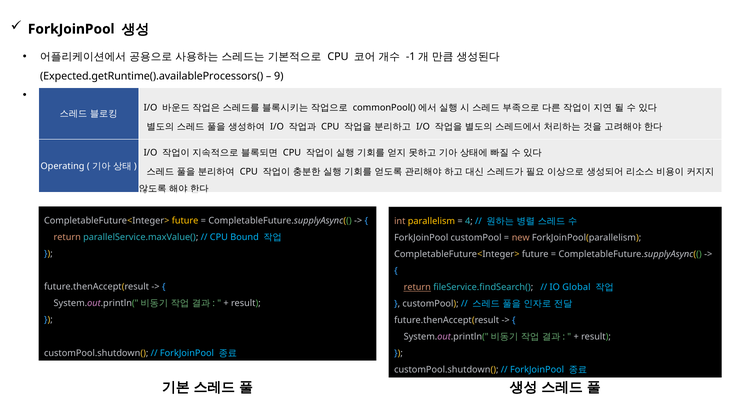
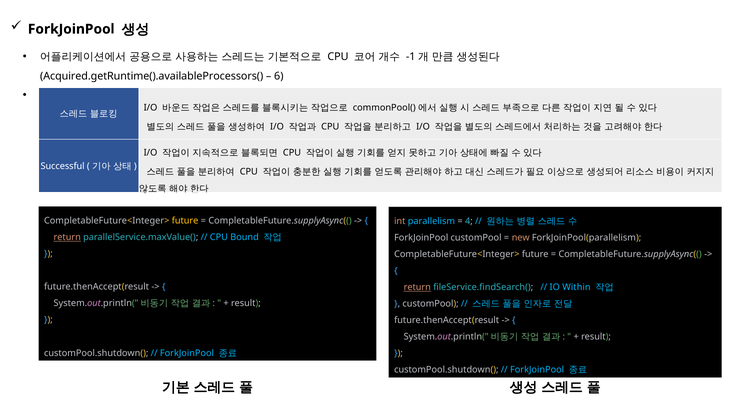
Expected.getRuntime().availableProcessors(: Expected.getRuntime().availableProcessors( -> Acquired.getRuntime().availableProcessors(
9: 9 -> 6
Operating: Operating -> Successful
parallelism colour: yellow -> light blue
return at (67, 238) underline: none -> present
Global: Global -> Within
